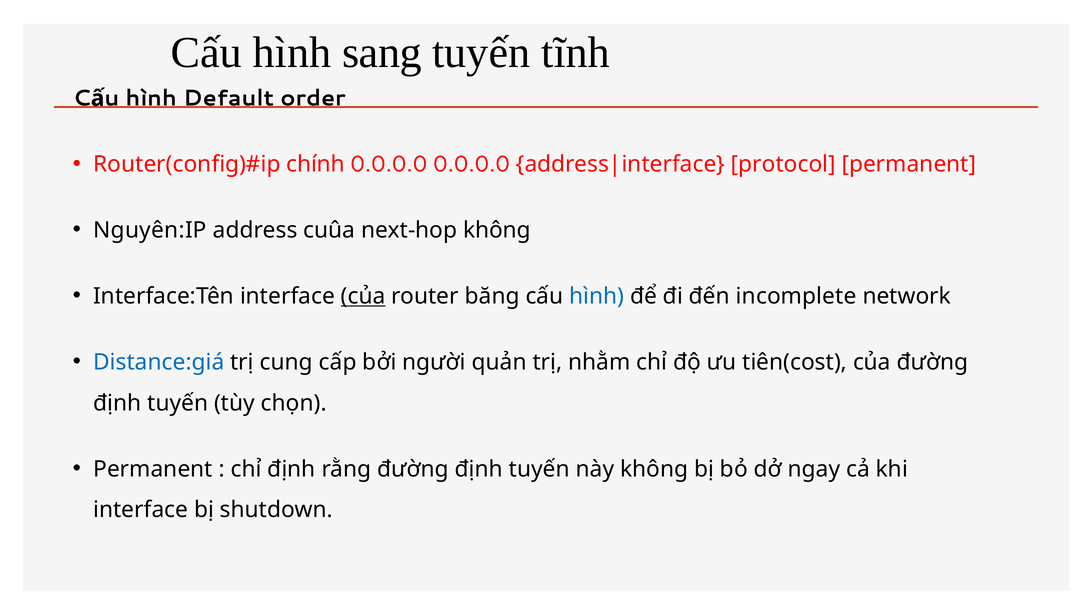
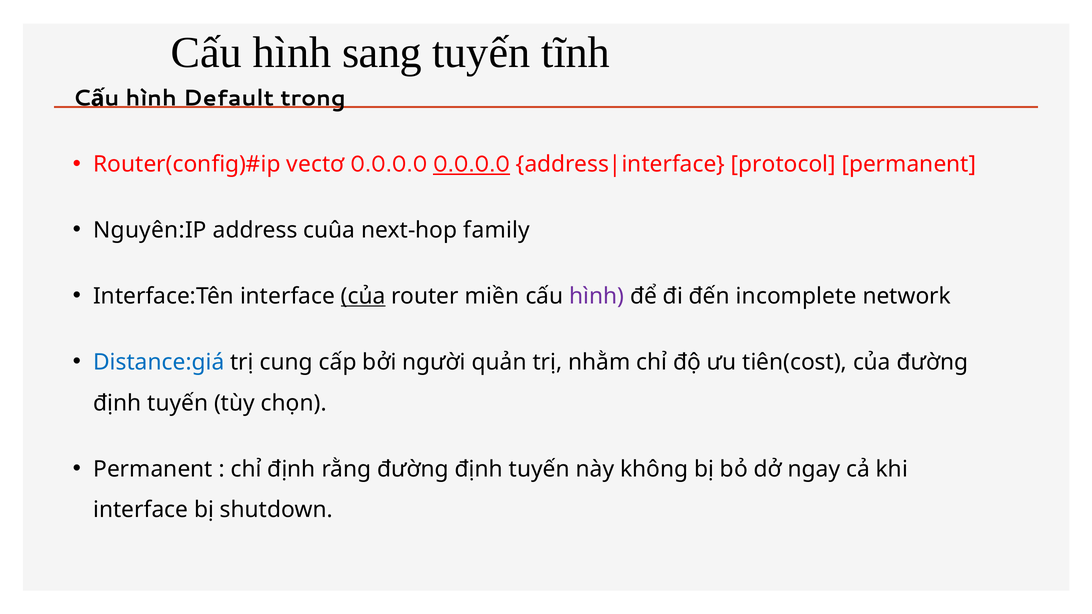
order: order -> trong
chính: chính -> vectơ
0.0.0.0 at (472, 164) underline: none -> present
next-hop không: không -> family
băng: băng -> miền
hình at (597, 296) colour: blue -> purple
